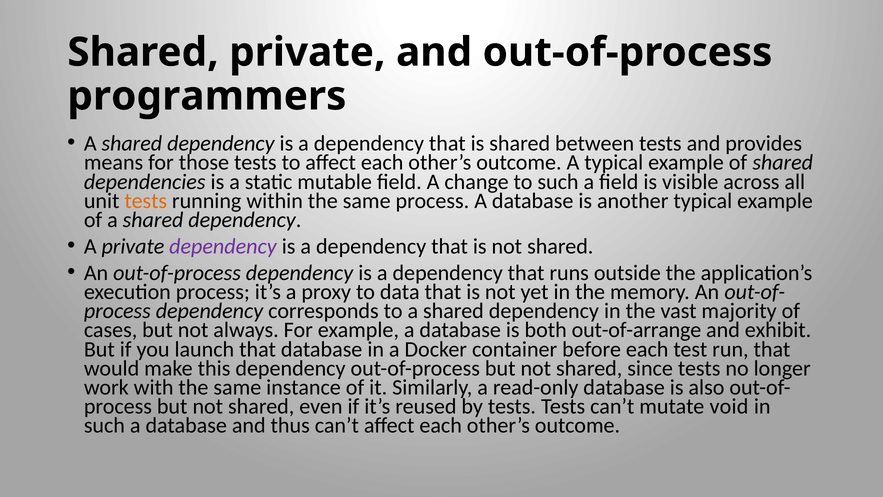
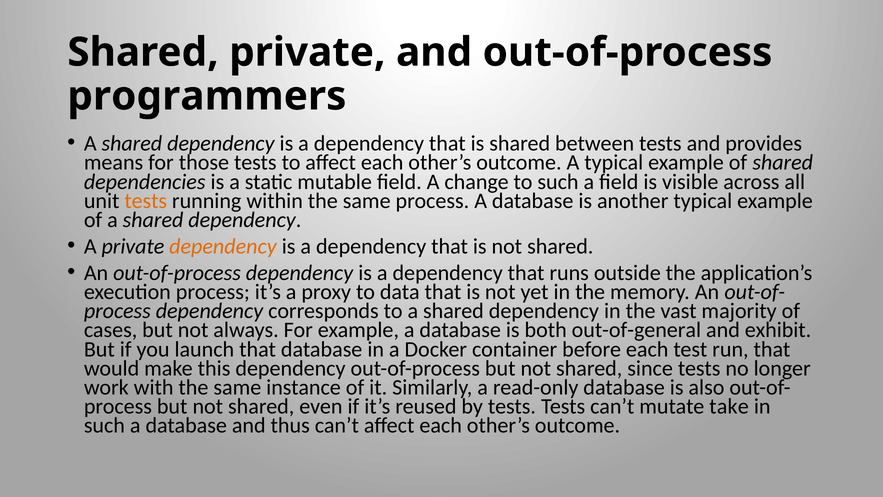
dependency at (223, 246) colour: purple -> orange
out-of-arrange: out-of-arrange -> out-of-general
void: void -> take
